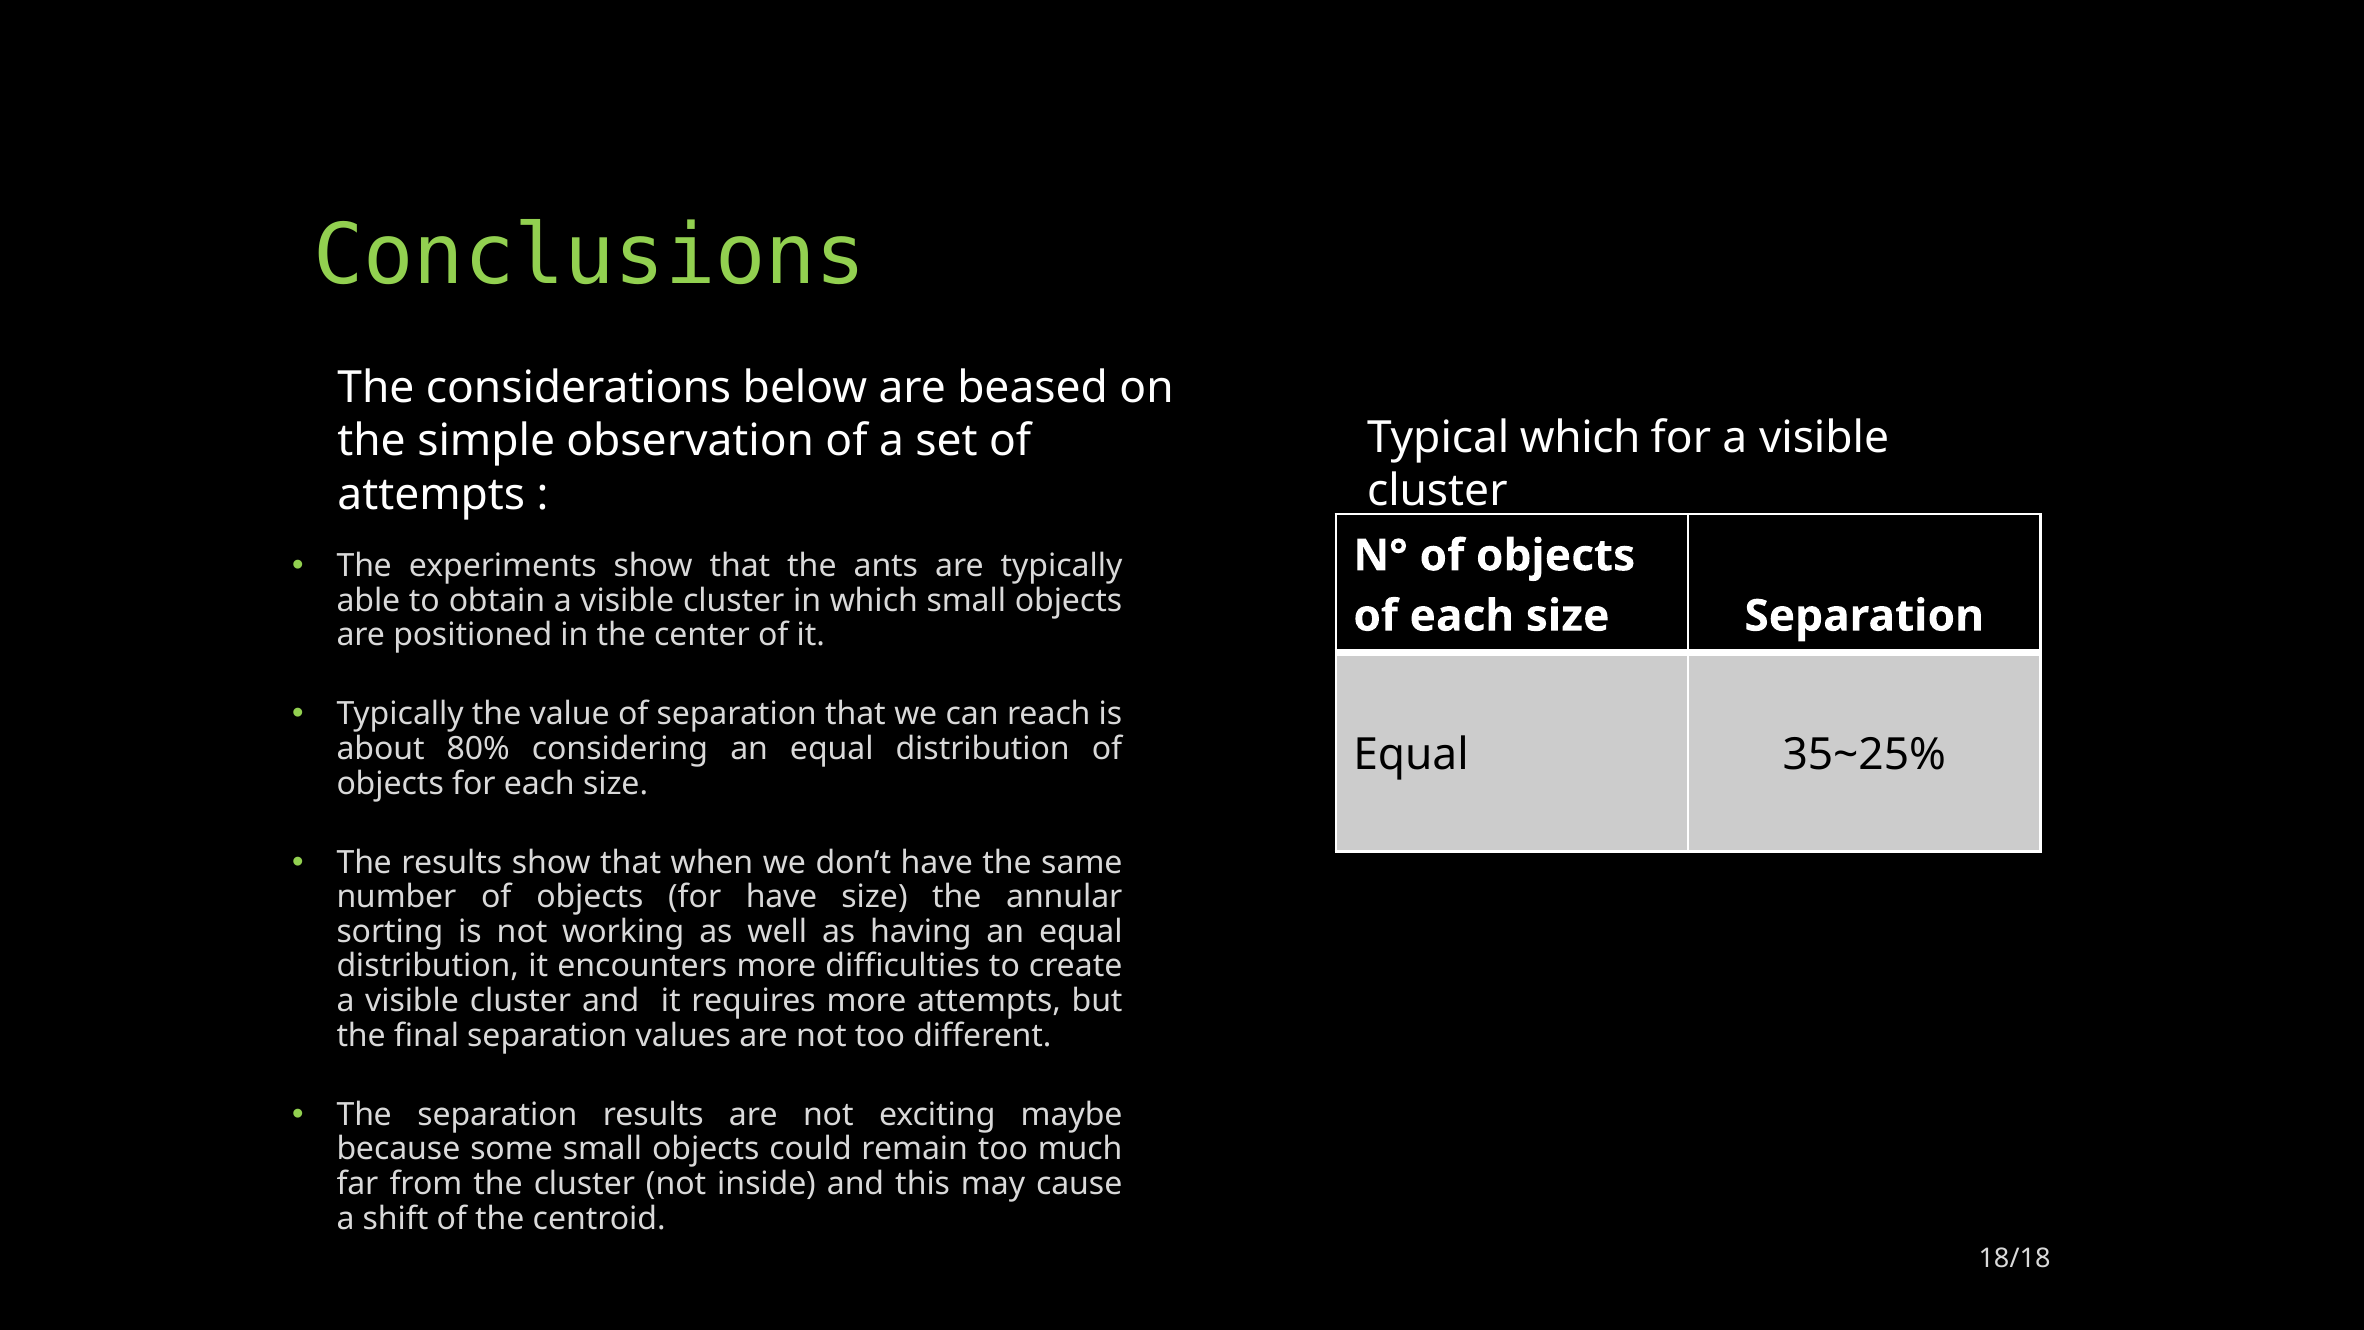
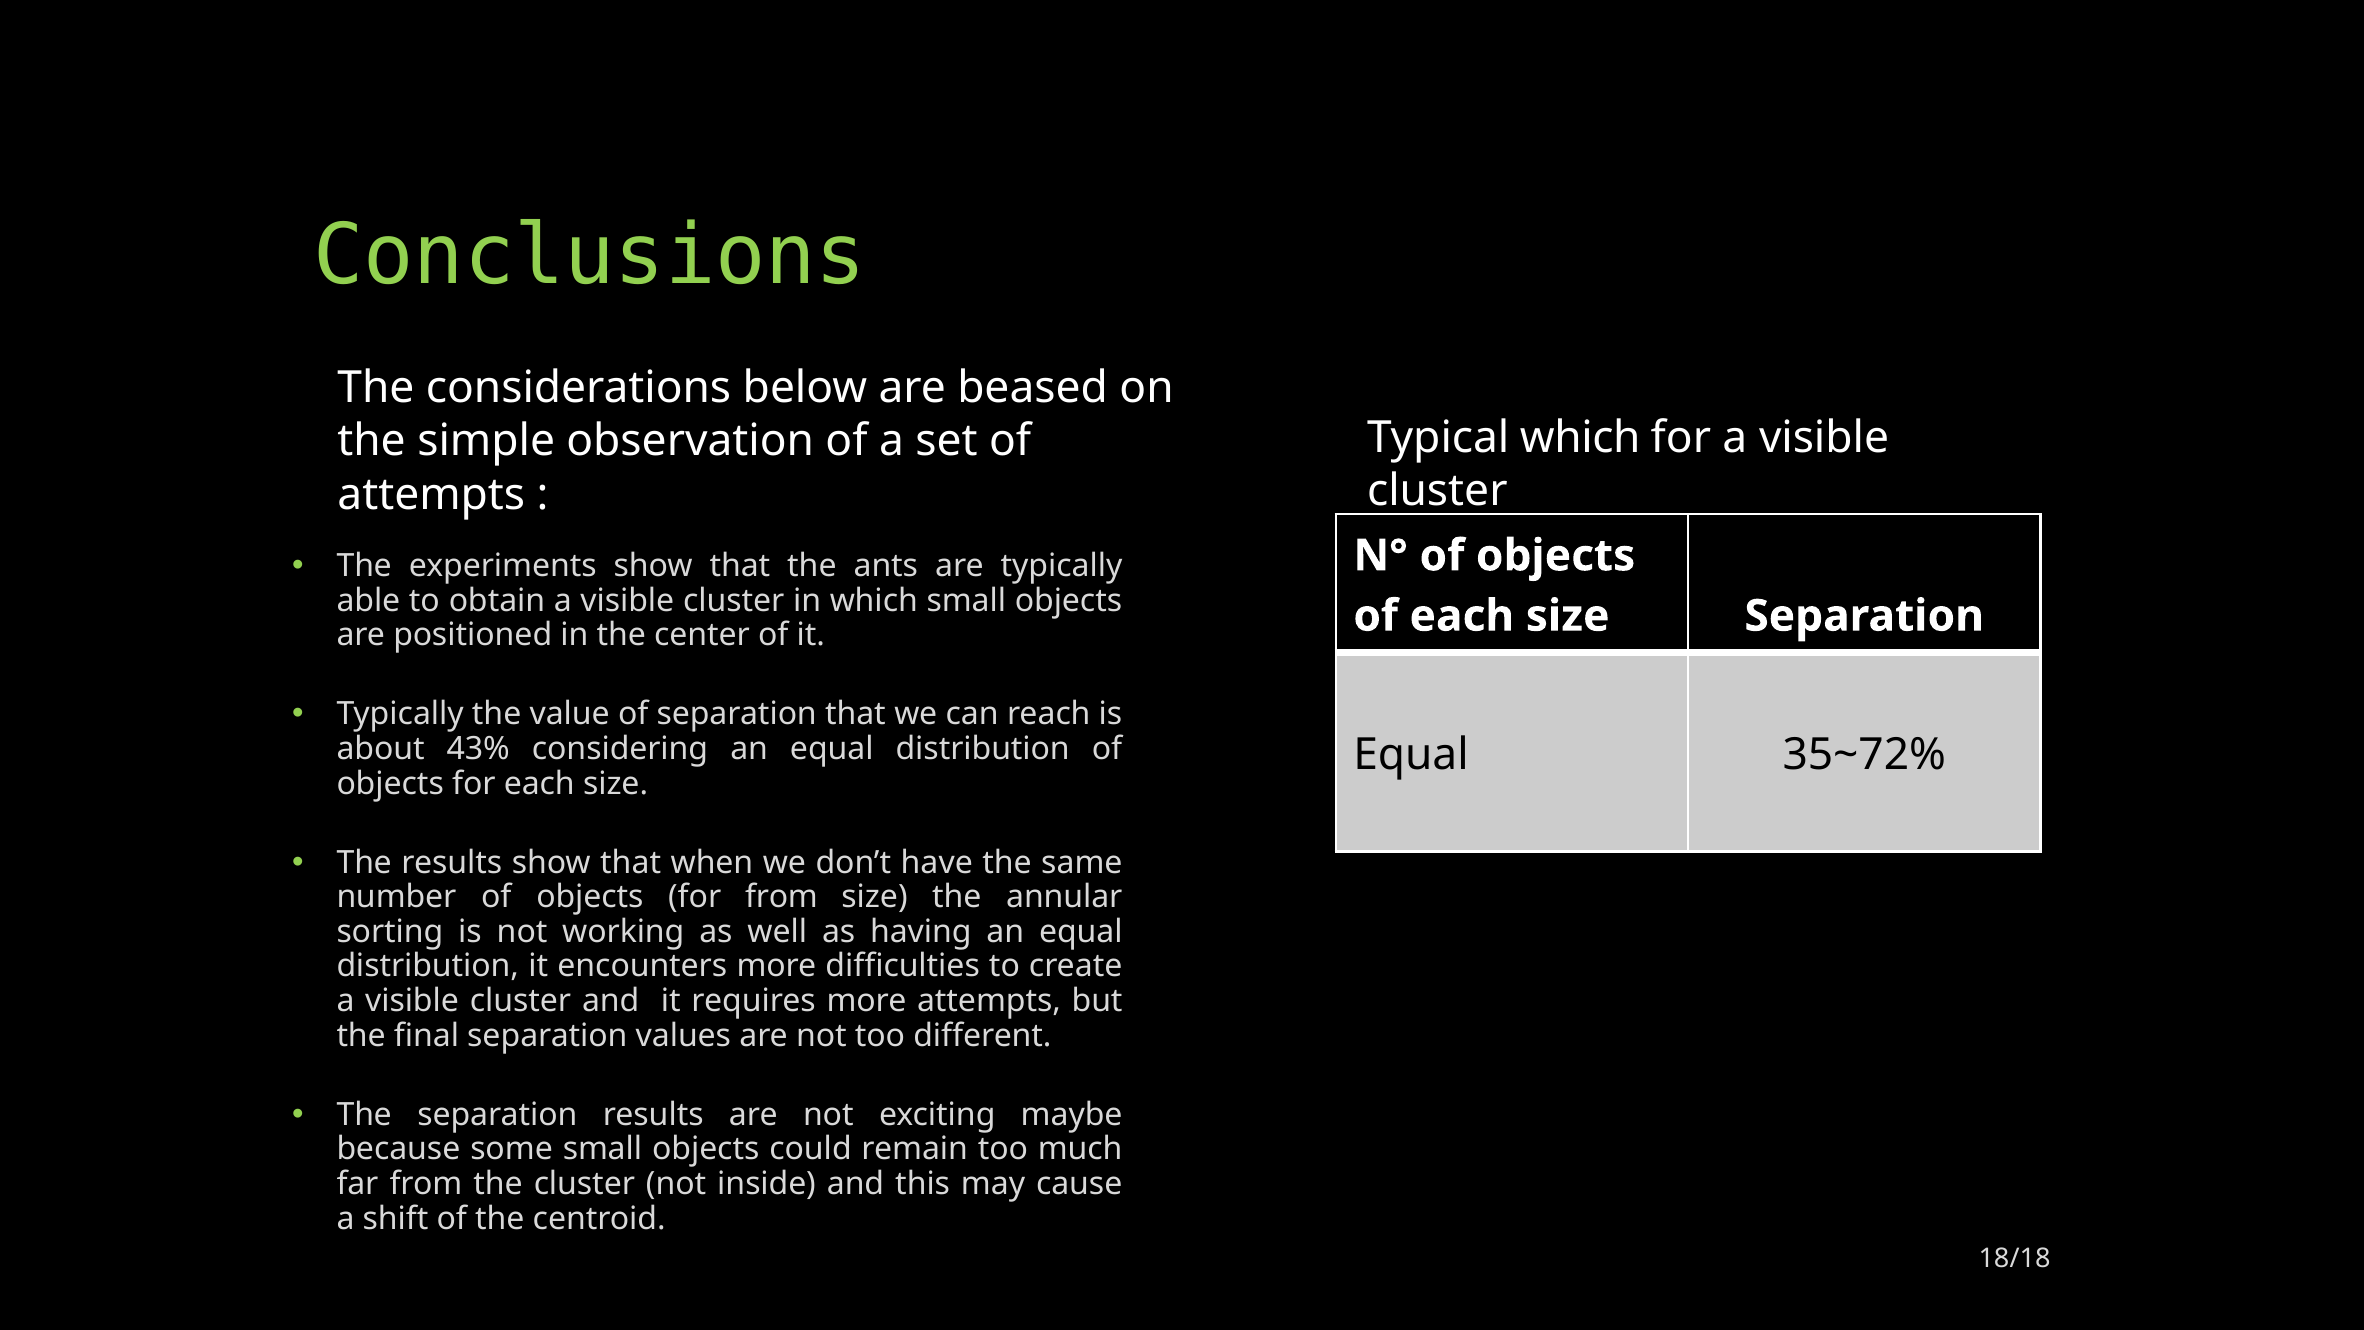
80%: 80% -> 43%
35~25%: 35~25% -> 35~72%
for have: have -> from
